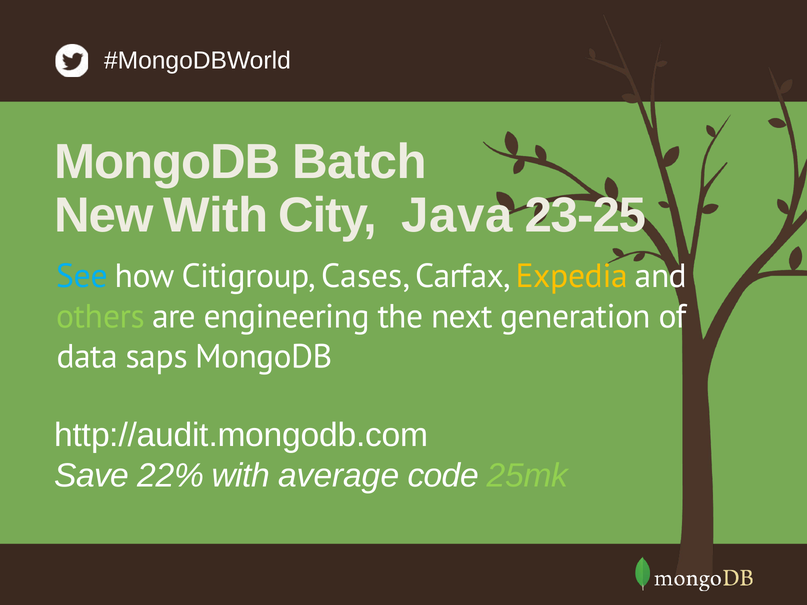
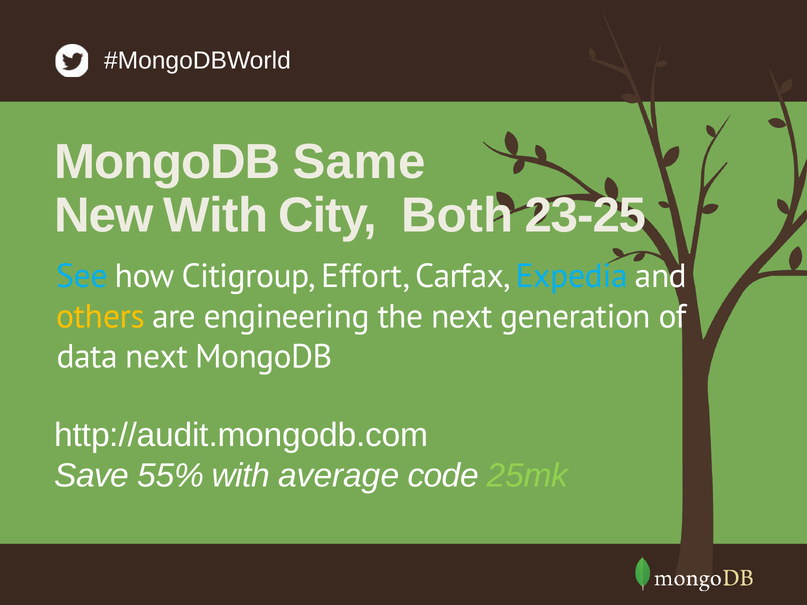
Batch: Batch -> Same
Java: Java -> Both
Cases: Cases -> Effort
Expedia colour: yellow -> light blue
others colour: light green -> yellow
data saps: saps -> next
22%: 22% -> 55%
